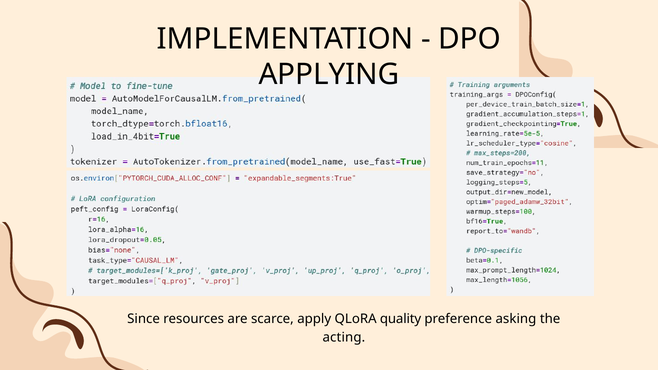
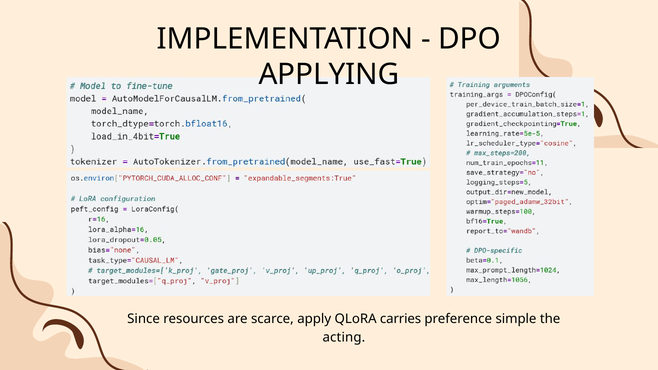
quality: quality -> carries
asking: asking -> simple
